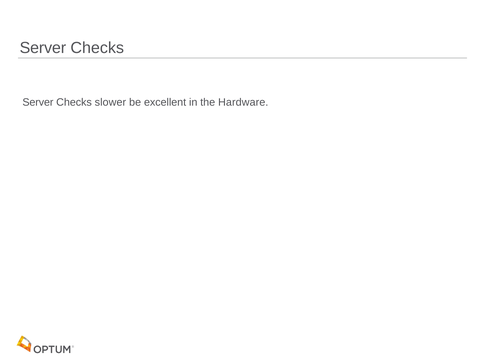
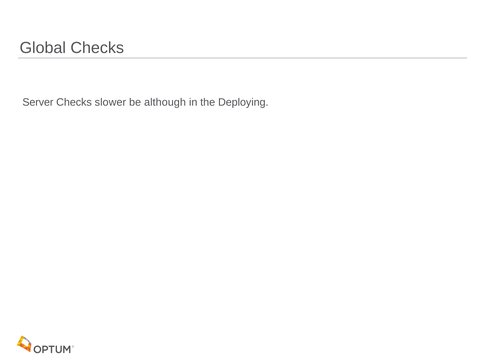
Server at (43, 48): Server -> Global
excellent: excellent -> although
Hardware: Hardware -> Deploying
